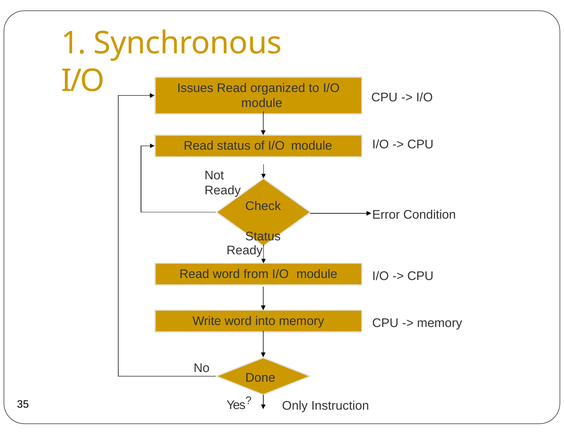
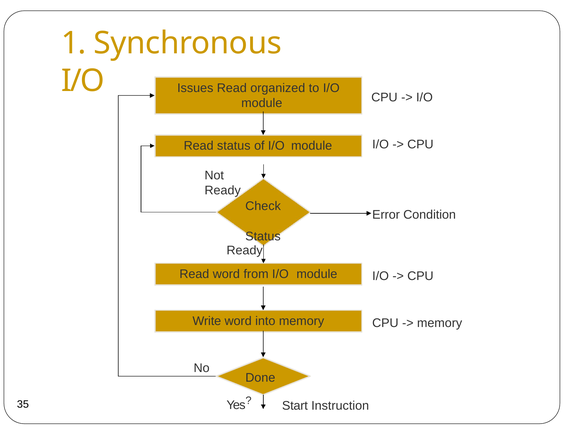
Only: Only -> Start
